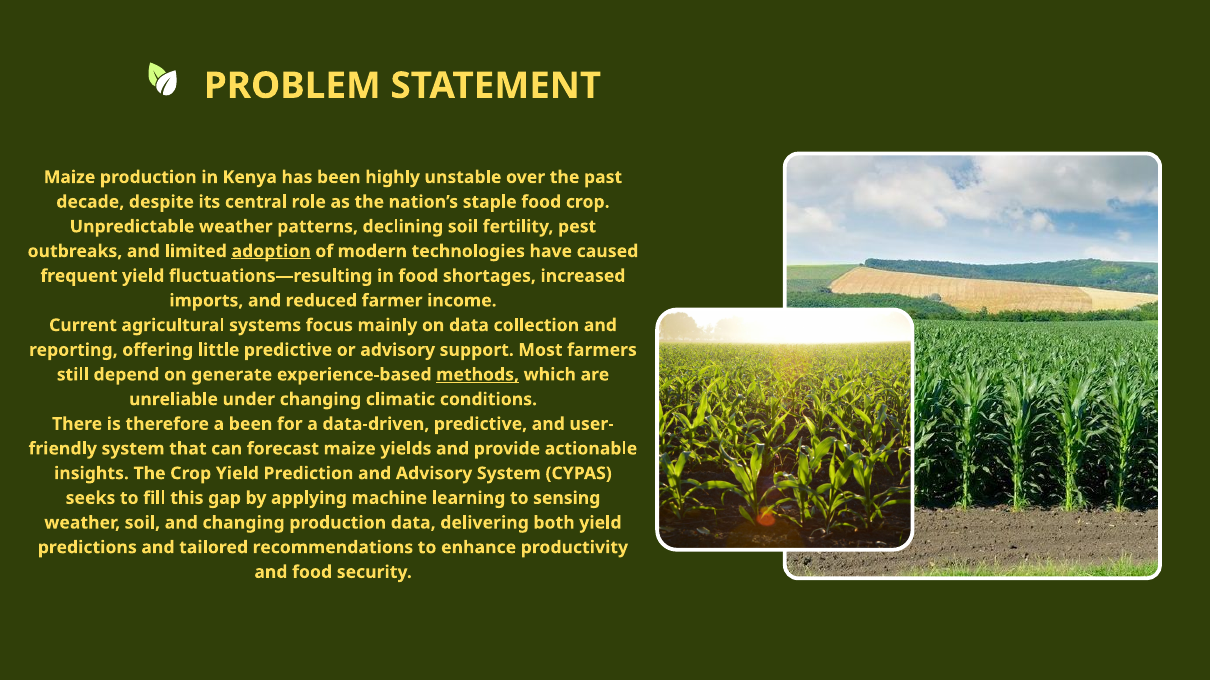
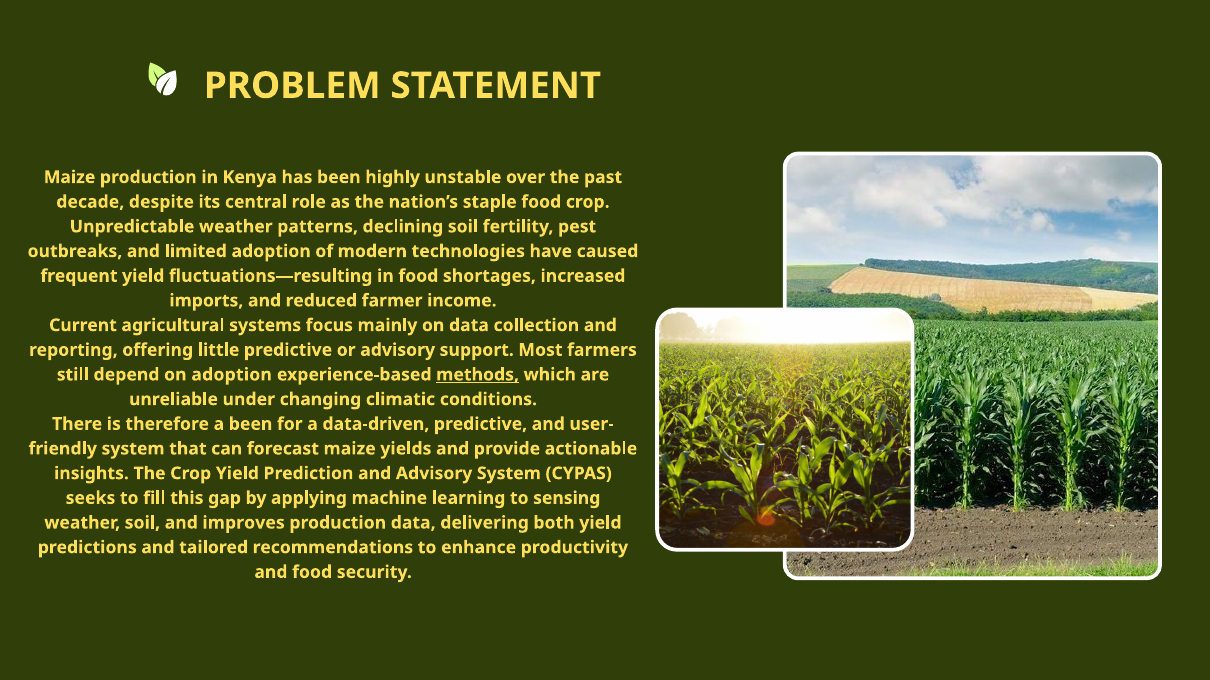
adoption at (271, 251) underline: present -> none
on generate: generate -> adoption
and changing: changing -> improves
